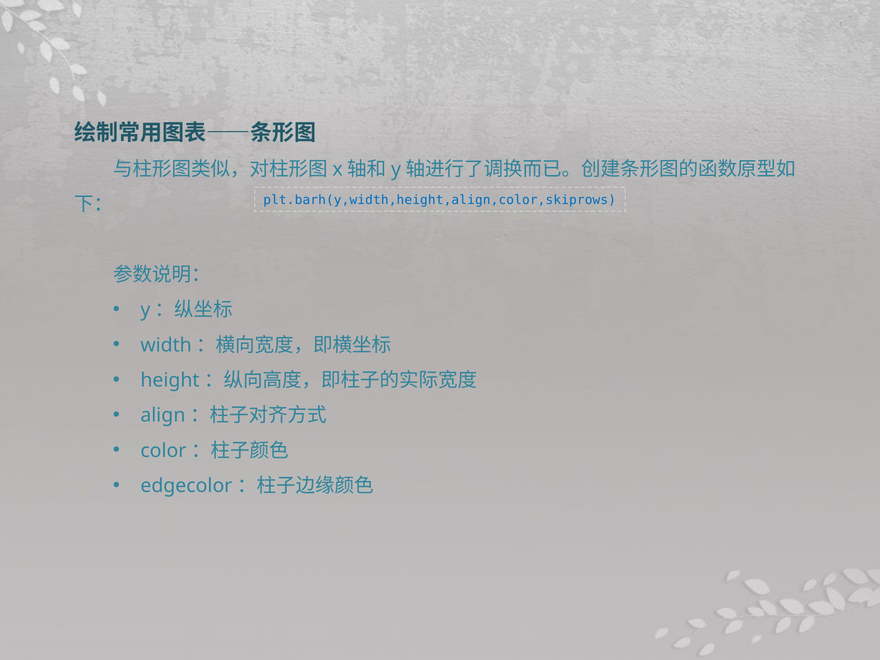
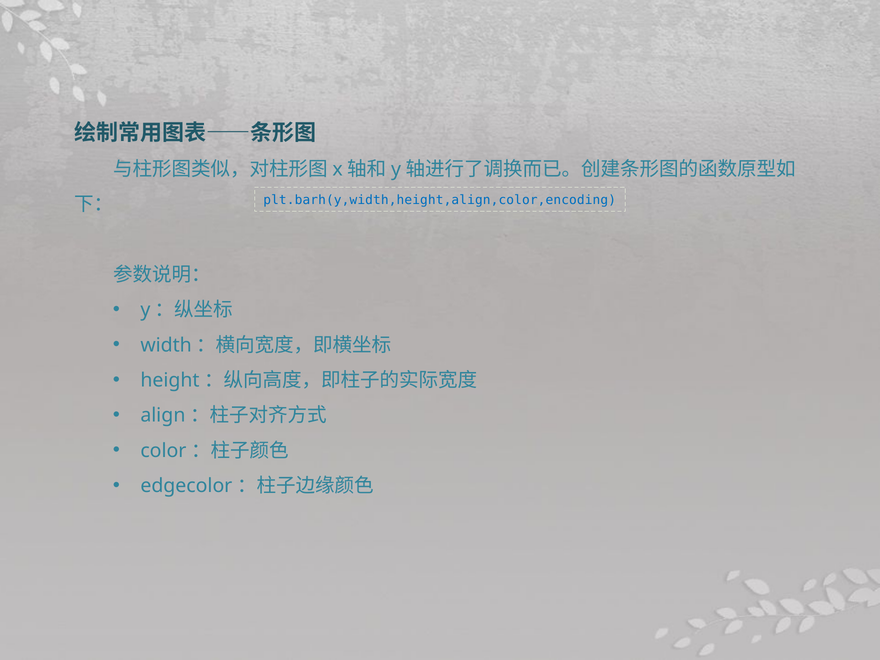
plt.barh(y,width,height,align,color,skiprows: plt.barh(y,width,height,align,color,skiprows -> plt.barh(y,width,height,align,color,encoding
